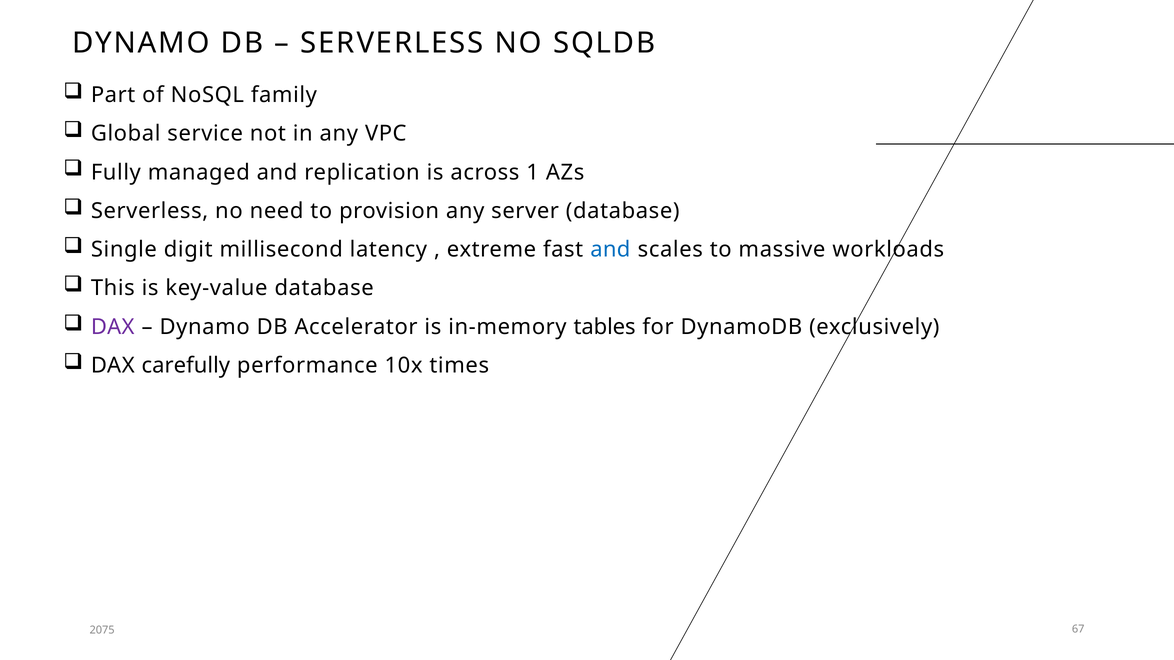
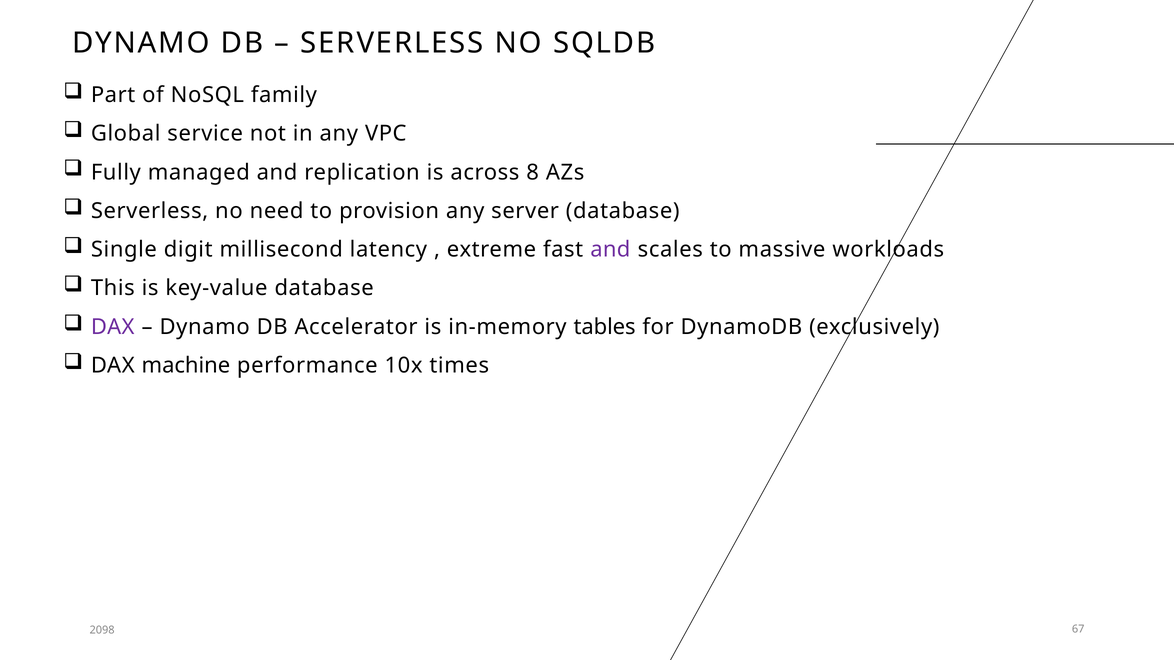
1: 1 -> 8
and at (610, 250) colour: blue -> purple
carefully: carefully -> machine
2075: 2075 -> 2098
